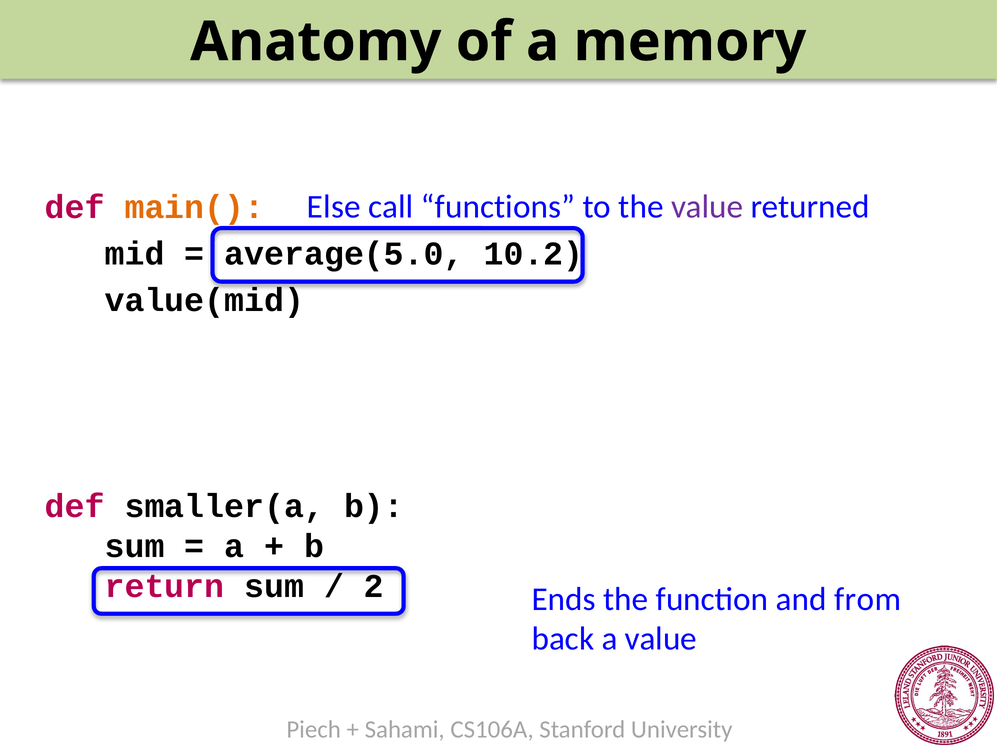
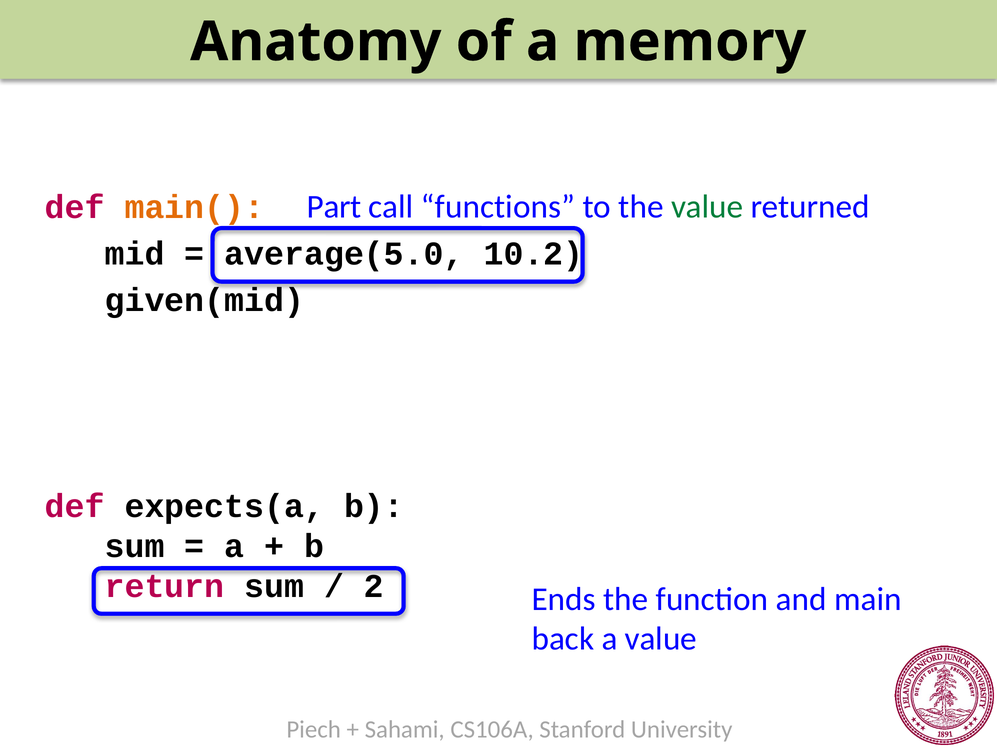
Else: Else -> Part
value at (707, 207) colour: purple -> green
value(mid: value(mid -> given(mid
smaller(a: smaller(a -> expects(a
from: from -> main
